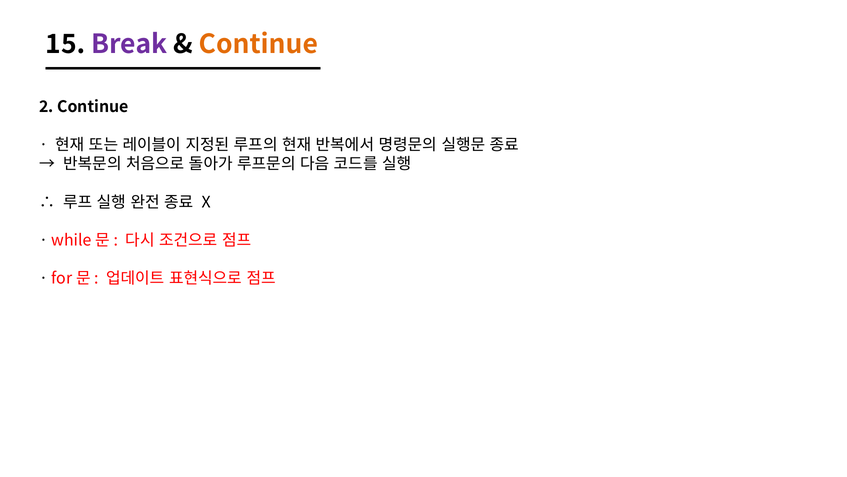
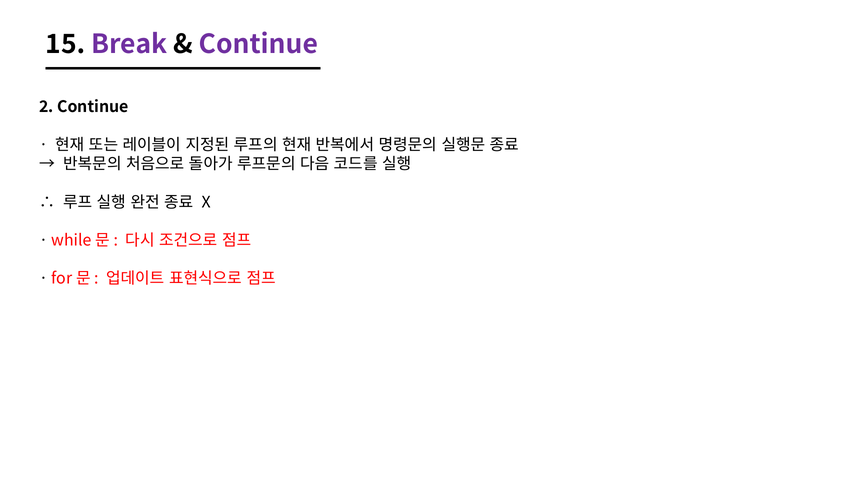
Continue at (258, 44) colour: orange -> purple
